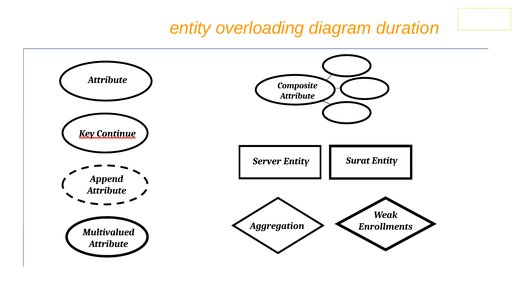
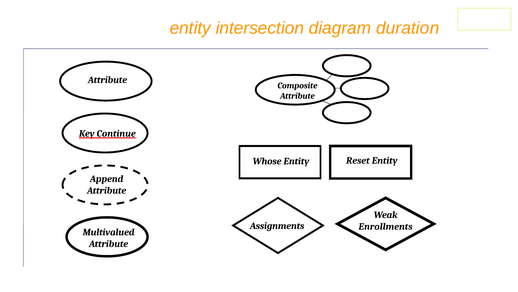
overloading: overloading -> intersection
Surat: Surat -> Reset
Server: Server -> Whose
Aggregation: Aggregation -> Assignments
